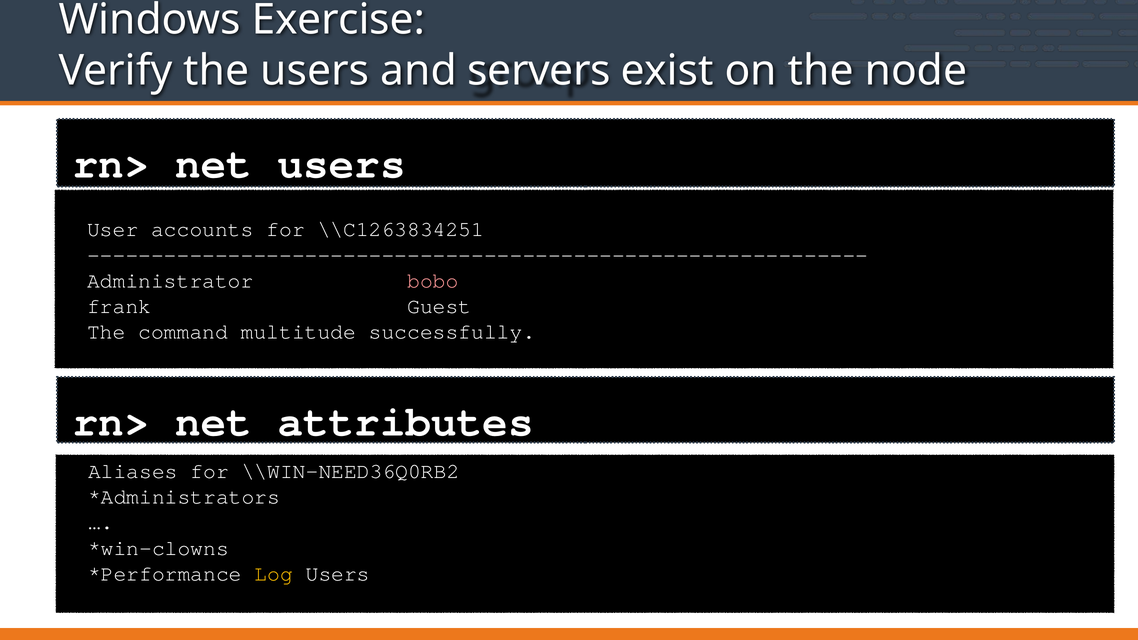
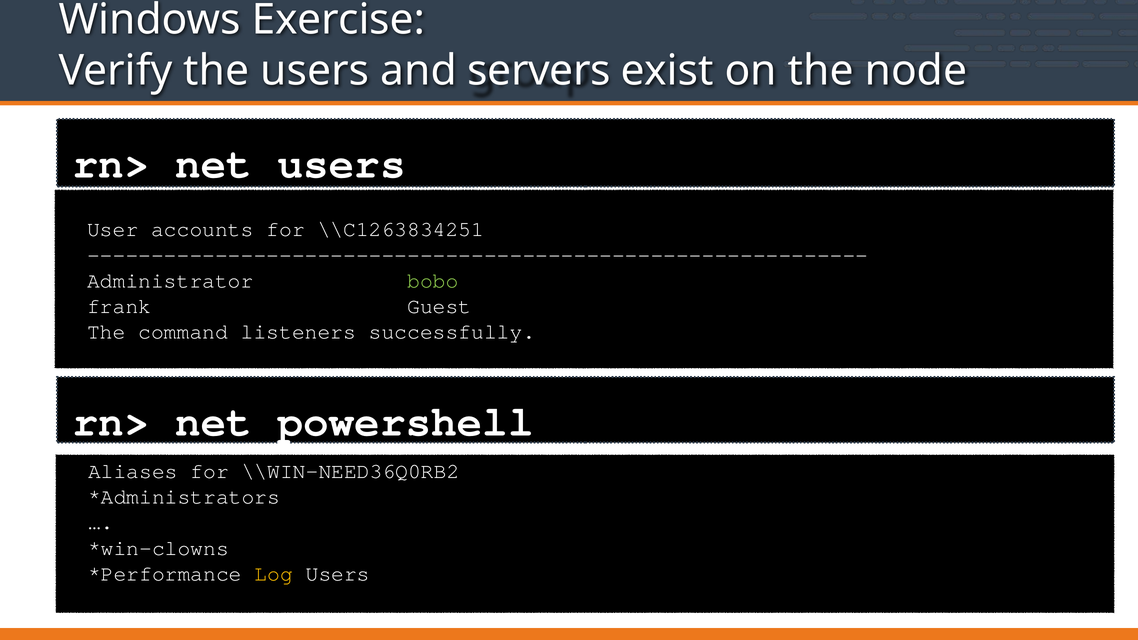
bobo colour: pink -> light green
multitude: multitude -> listeners
attributes: attributes -> powershell
